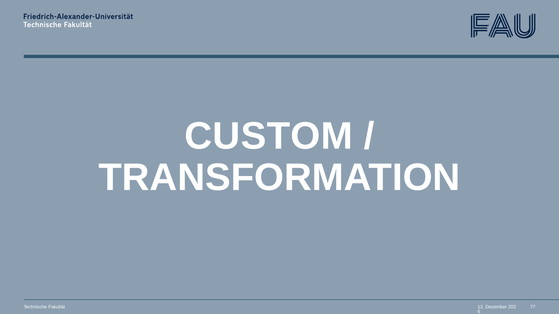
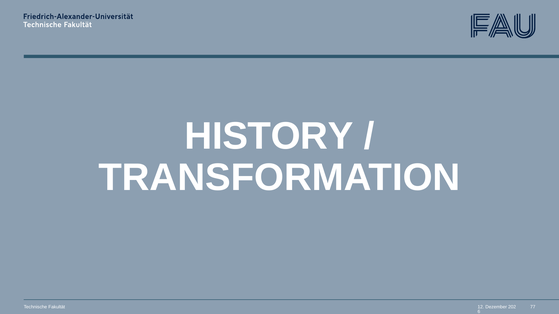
CUSTOM: CUSTOM -> HISTORY
